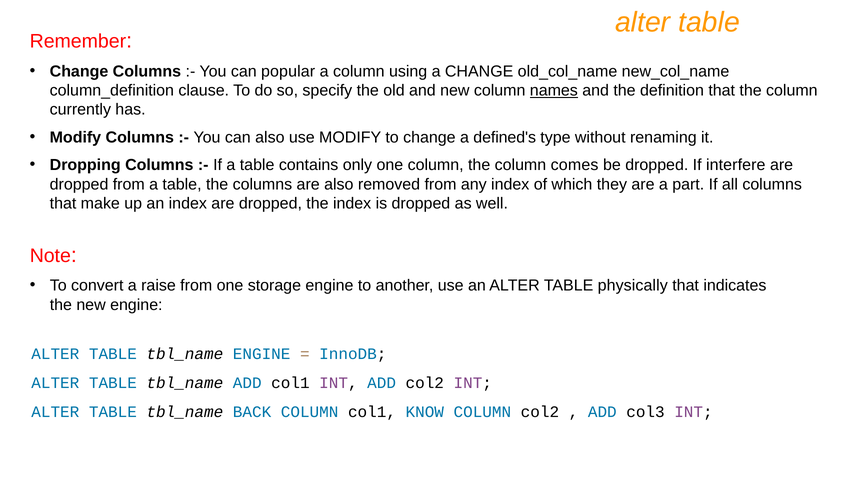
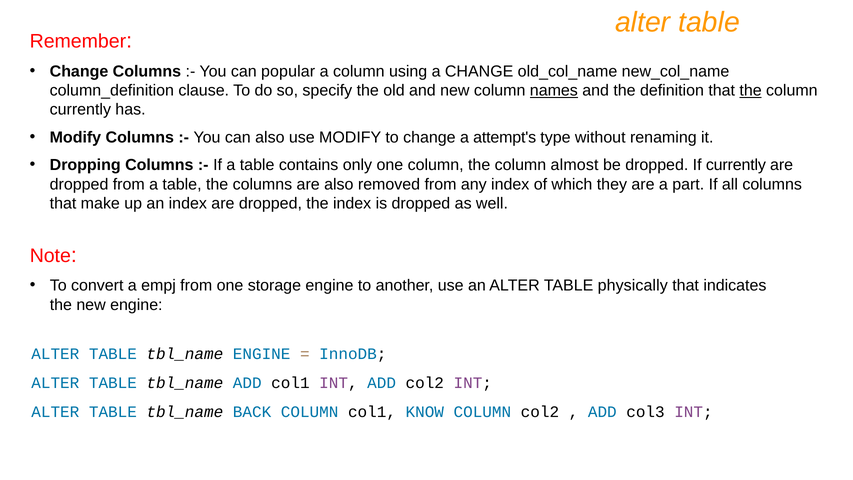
the at (751, 90) underline: none -> present
defined's: defined's -> attempt's
comes: comes -> almost
If interfere: interfere -> currently
raise: raise -> empj
